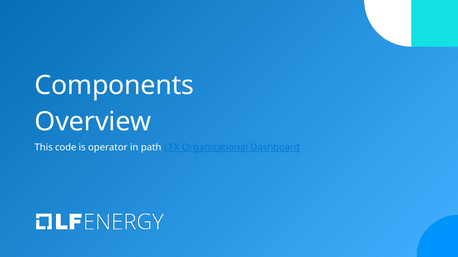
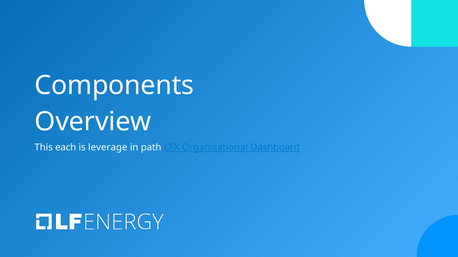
code: code -> each
operator: operator -> leverage
